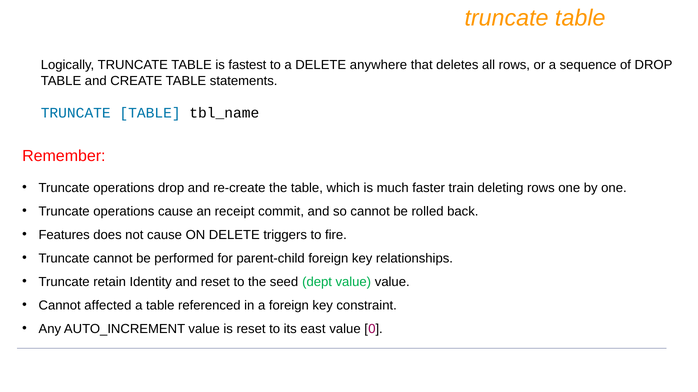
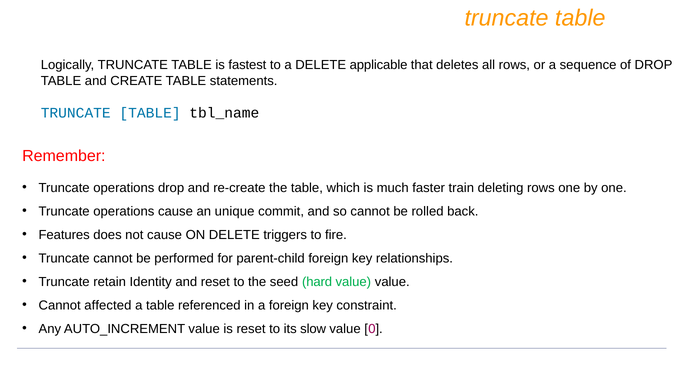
anywhere: anywhere -> applicable
receipt: receipt -> unique
dept: dept -> hard
east: east -> slow
